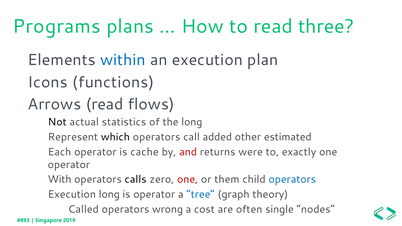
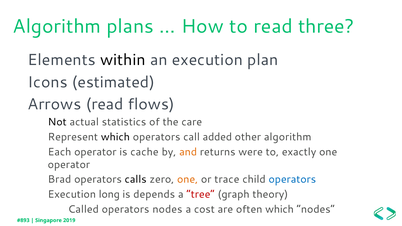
Programs at (57, 26): Programs -> Algorithm
within colour: blue -> black
functions: functions -> estimated
the long: long -> care
other estimated: estimated -> algorithm
and colour: red -> orange
With: With -> Brad
one at (188, 180) colour: red -> orange
them: them -> trace
is operator: operator -> depends
tree colour: blue -> red
operators wrong: wrong -> nodes
often single: single -> which
